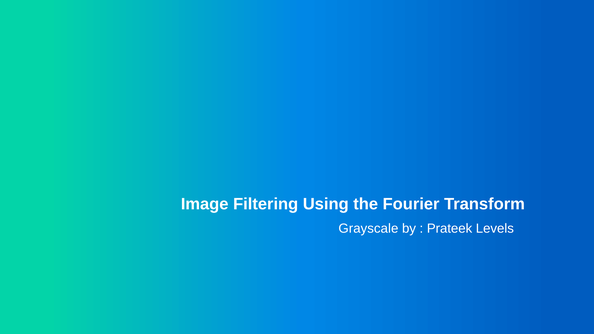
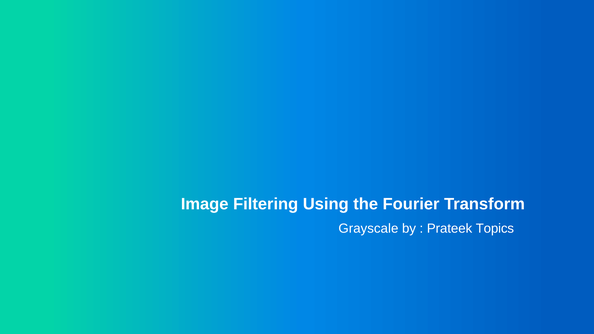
Levels: Levels -> Topics
